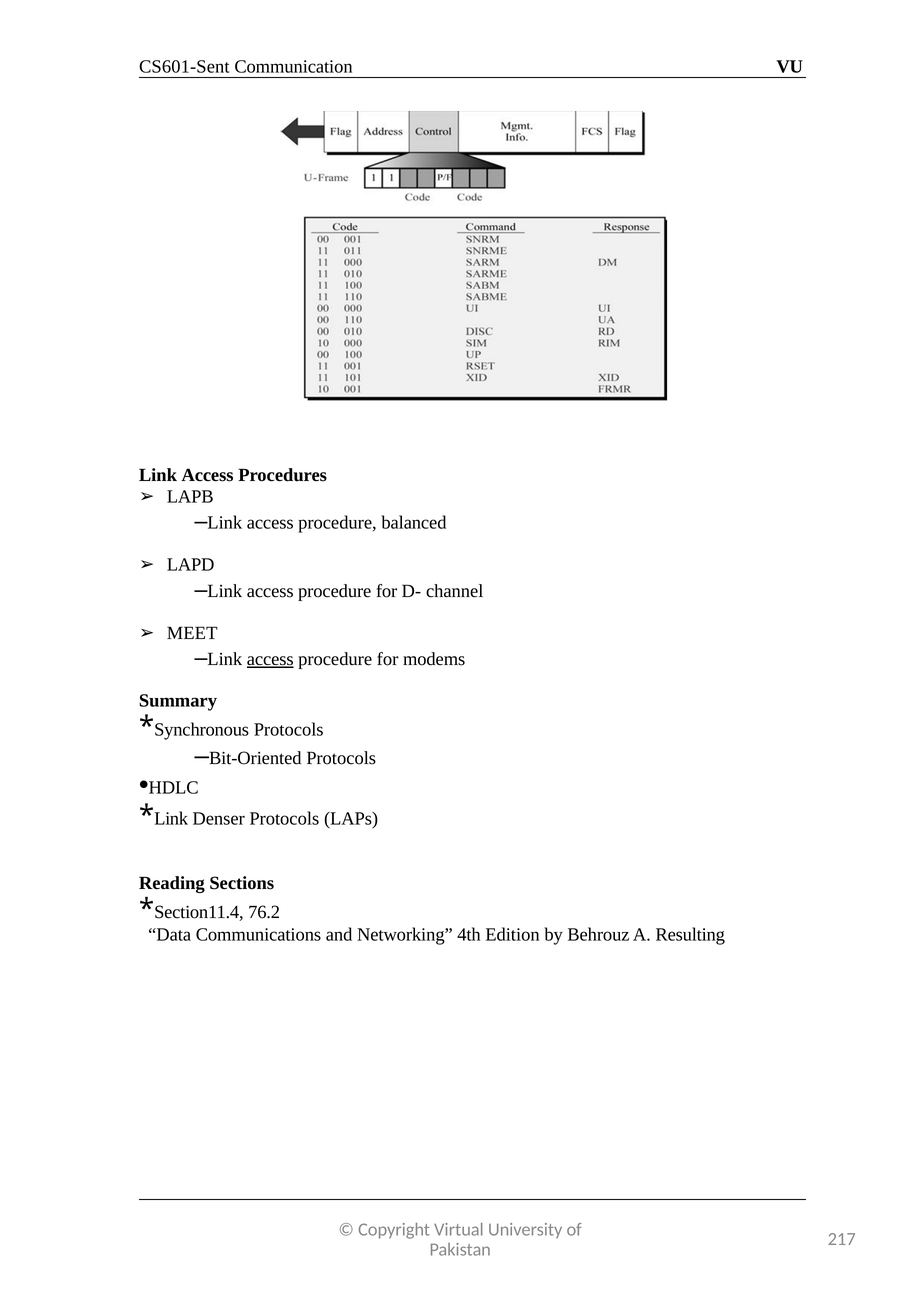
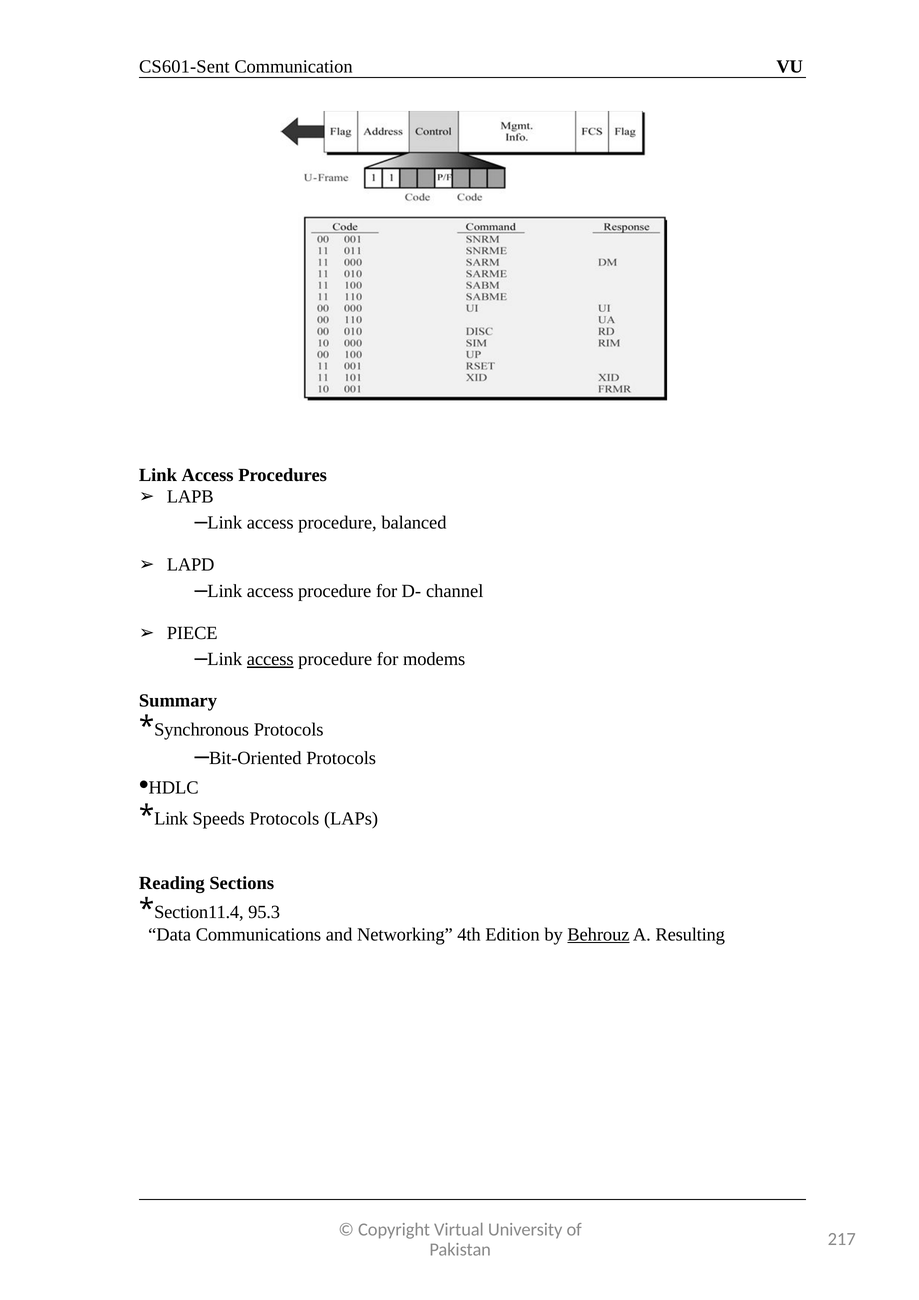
MEET: MEET -> PIECE
Denser: Denser -> Speeds
76.2: 76.2 -> 95.3
Behrouz underline: none -> present
